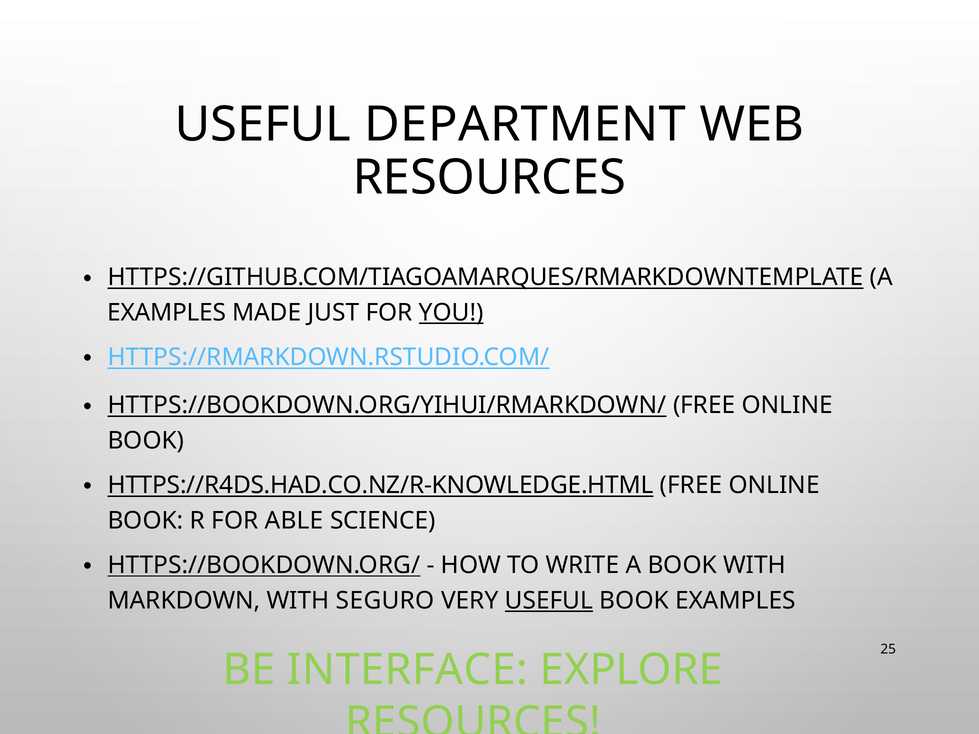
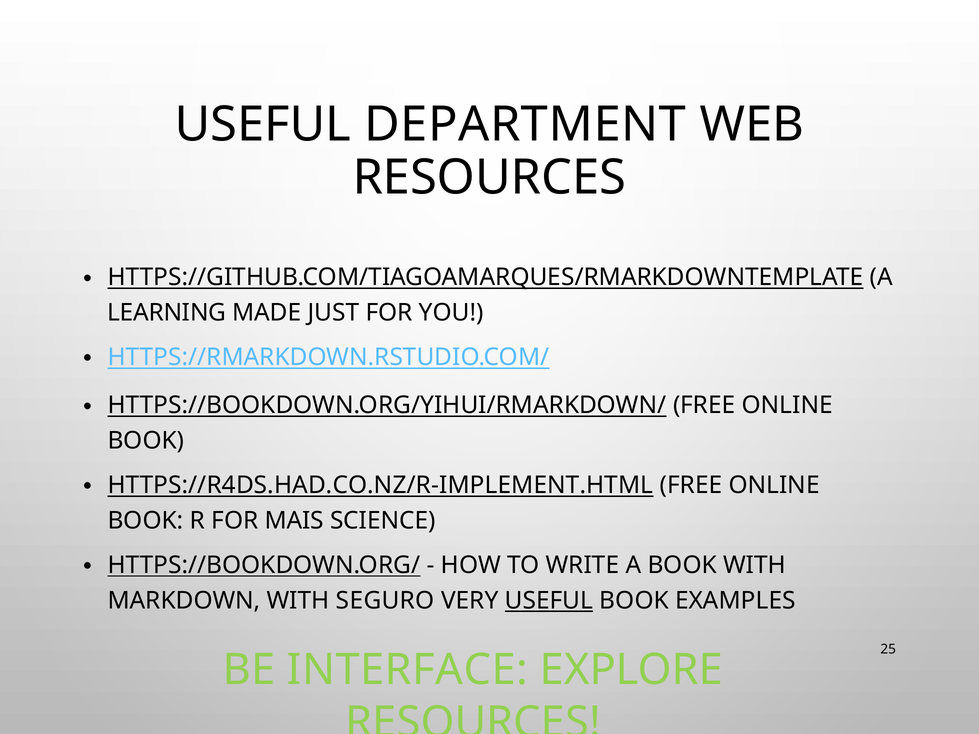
EXAMPLES at (167, 313): EXAMPLES -> LEARNING
YOU underline: present -> none
HTTPS://R4DS.HAD.CO.NZ/R-KNOWLEDGE.HTML: HTTPS://R4DS.HAD.CO.NZ/R-KNOWLEDGE.HTML -> HTTPS://R4DS.HAD.CO.NZ/R-IMPLEMENT.HTML
ABLE: ABLE -> MAIS
